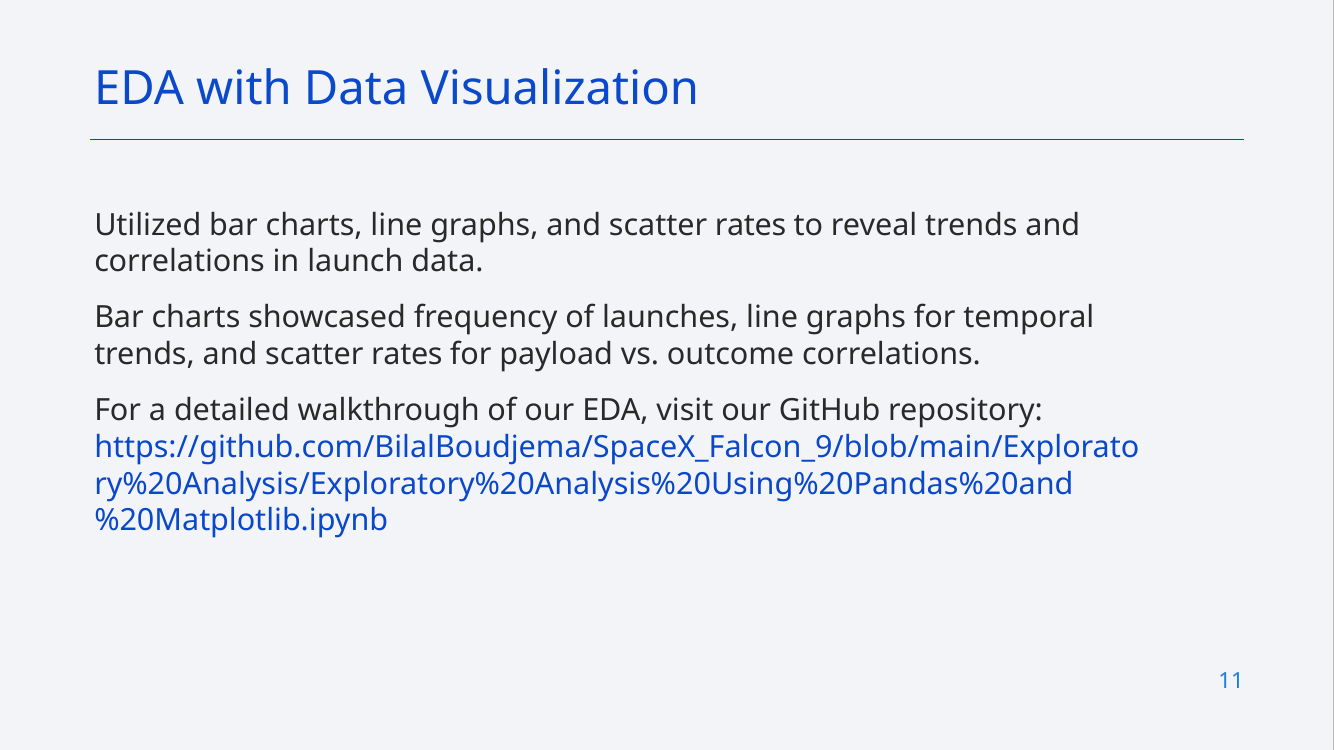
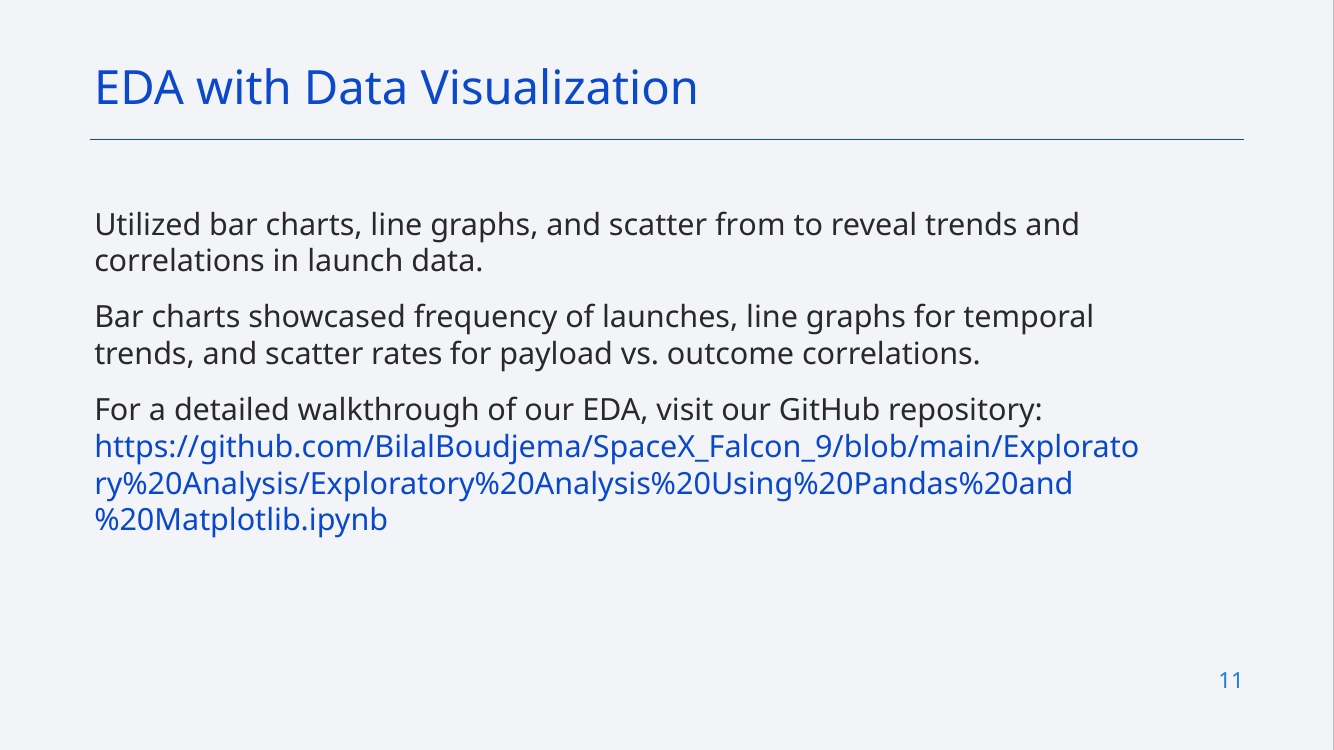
graphs and scatter rates: rates -> from
